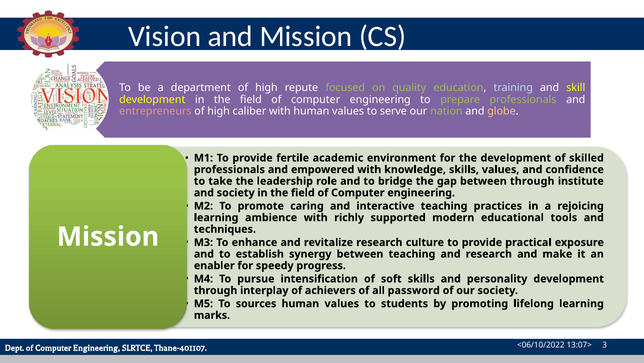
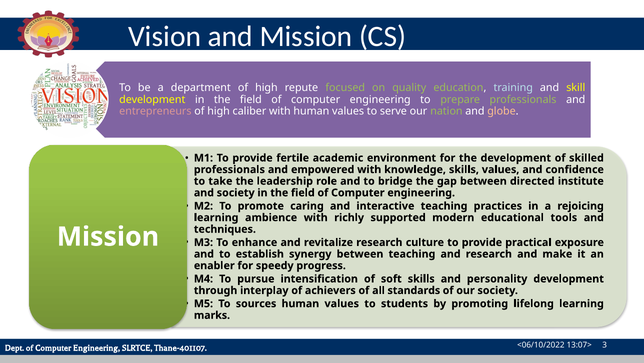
between through: through -> directed
password: password -> standards
